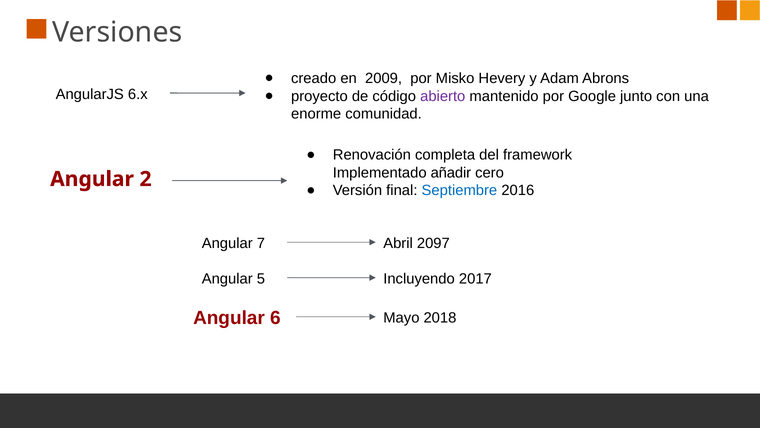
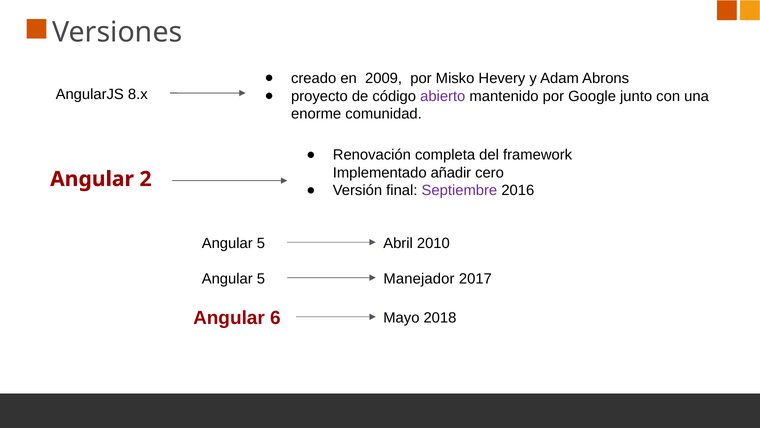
6.x: 6.x -> 8.x
Septiembre colour: blue -> purple
7 at (261, 243): 7 -> 5
2097: 2097 -> 2010
Incluyendo: Incluyendo -> Manejador
